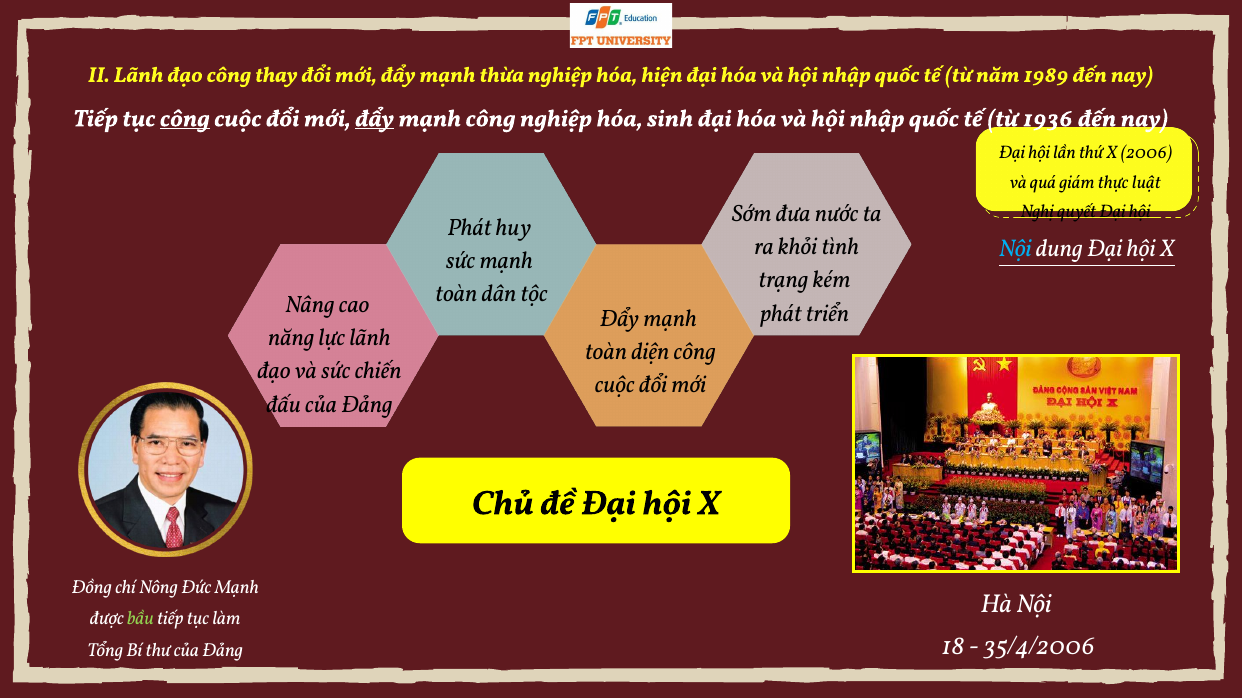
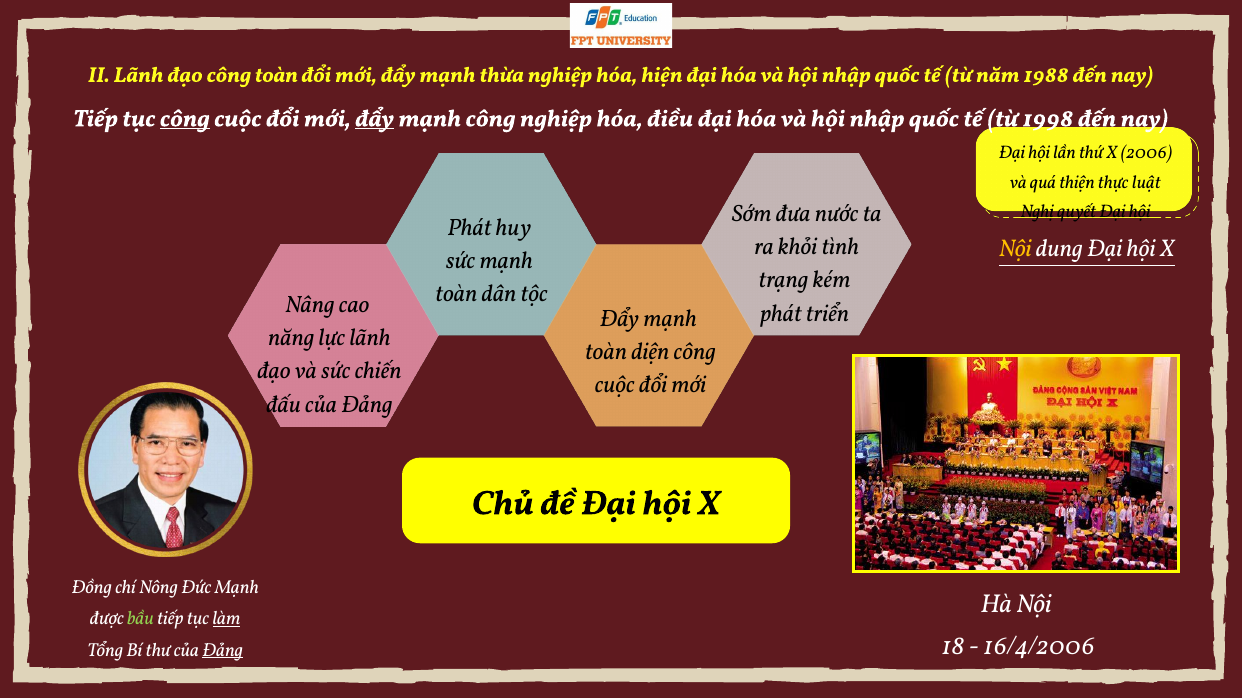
công thay: thay -> toàn
1989: 1989 -> 1988
sinh: sinh -> điều
1936: 1936 -> 1998
giám: giám -> thiện
Nội at (1015, 249) colour: light blue -> yellow
làm underline: none -> present
35/4/2006: 35/4/2006 -> 16/4/2006
Đảng at (223, 650) underline: none -> present
